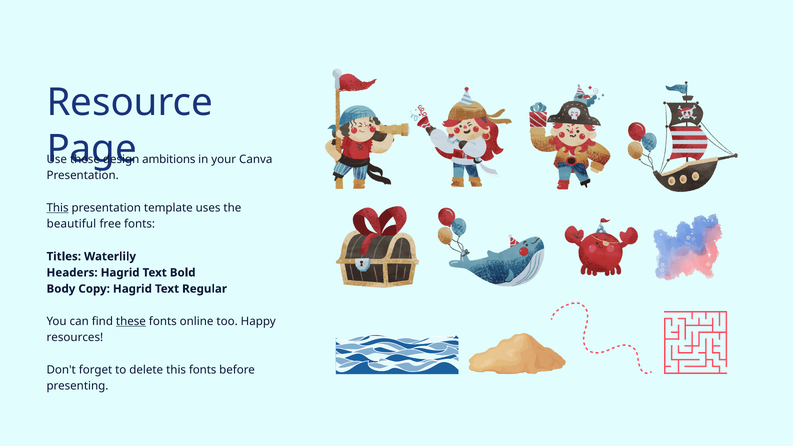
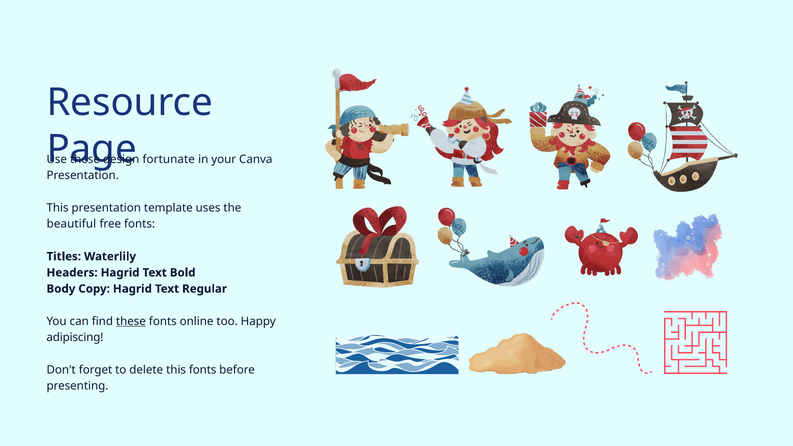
ambitions: ambitions -> fortunate
This at (58, 208) underline: present -> none
resources: resources -> adipiscing
